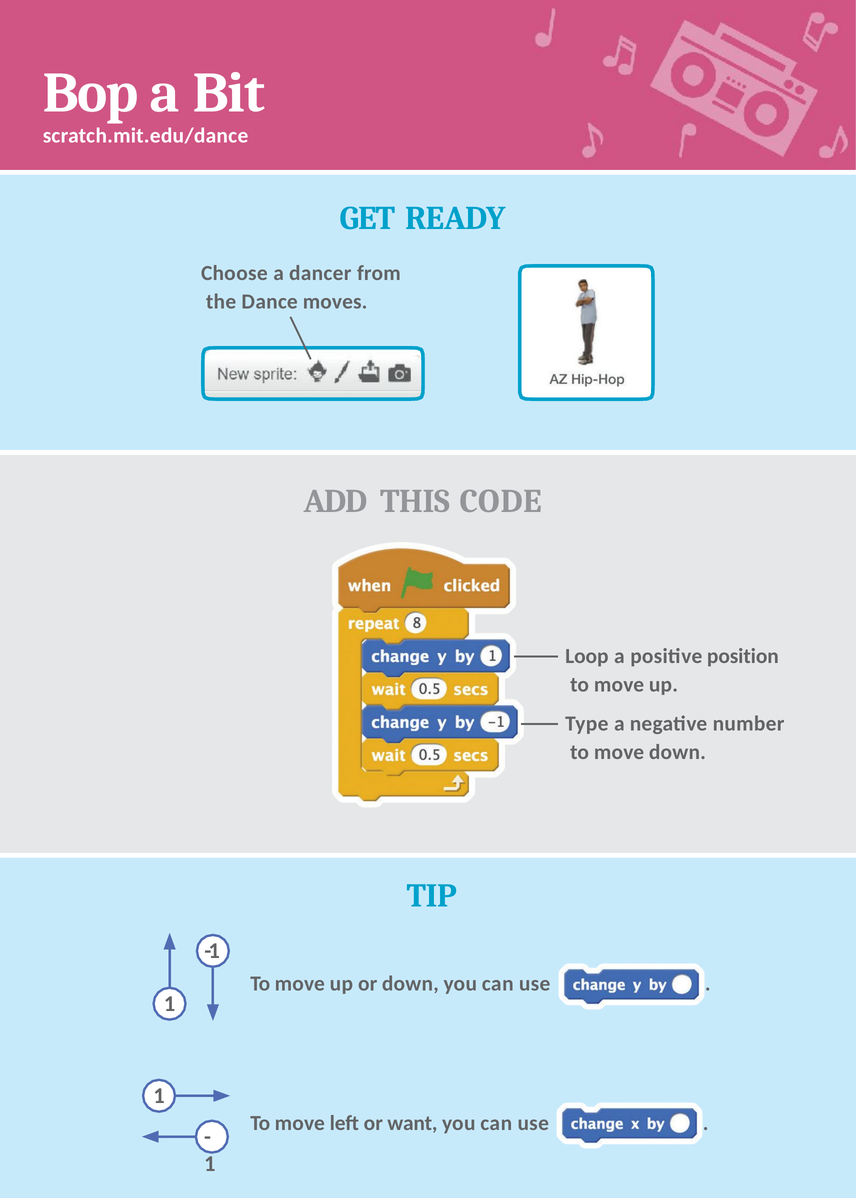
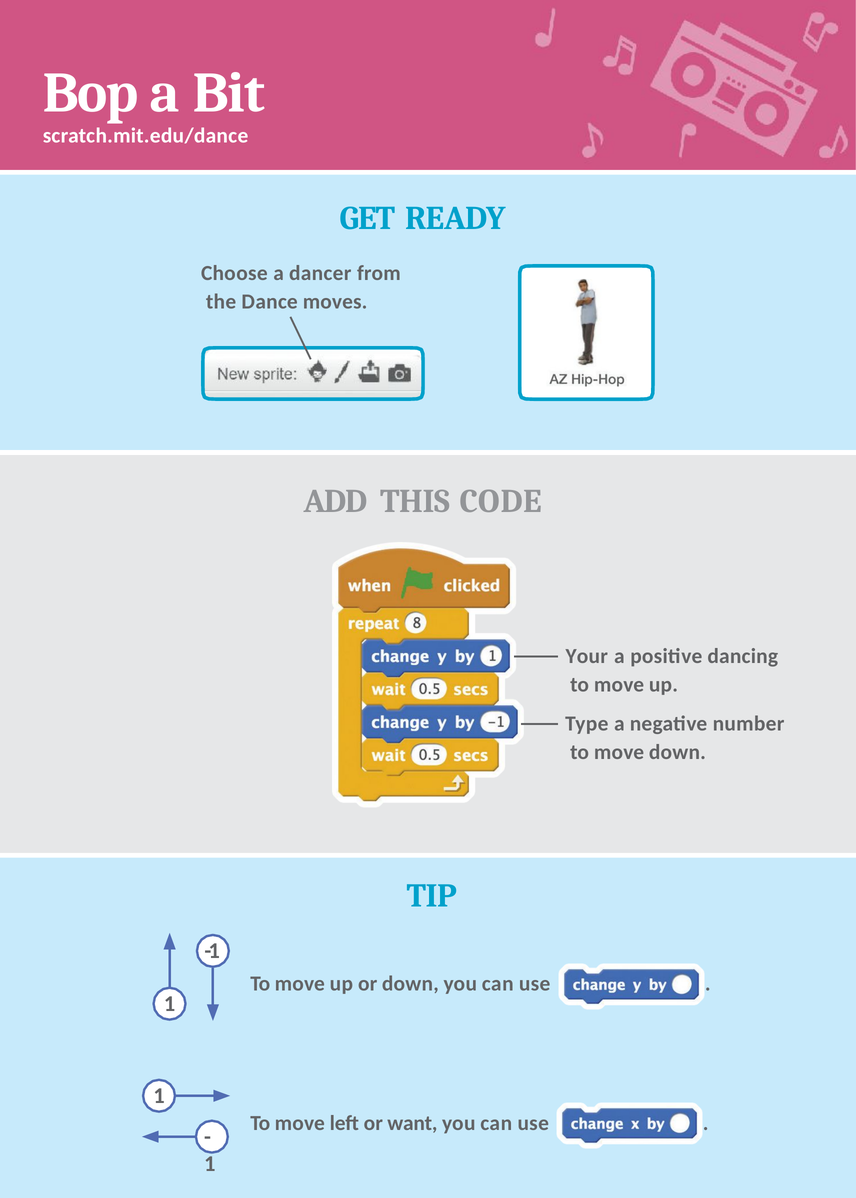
Loop: Loop -> Your
position: position -> dancing
